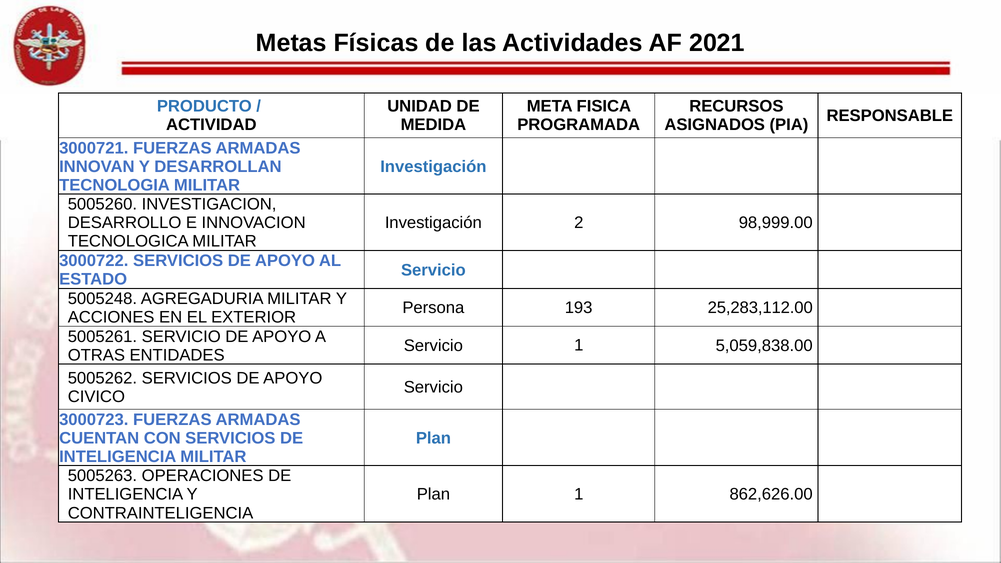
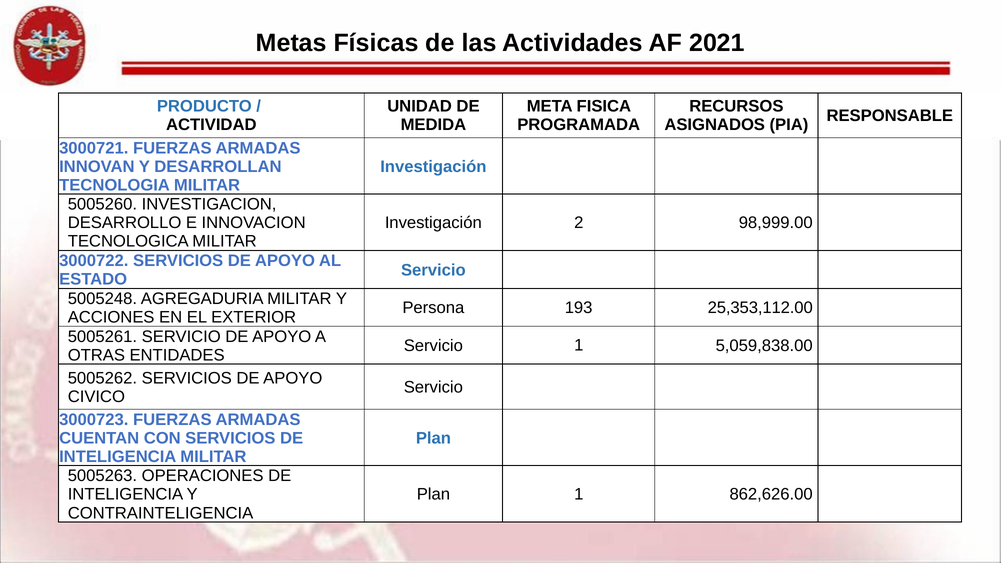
25,283,112.00: 25,283,112.00 -> 25,353,112.00
